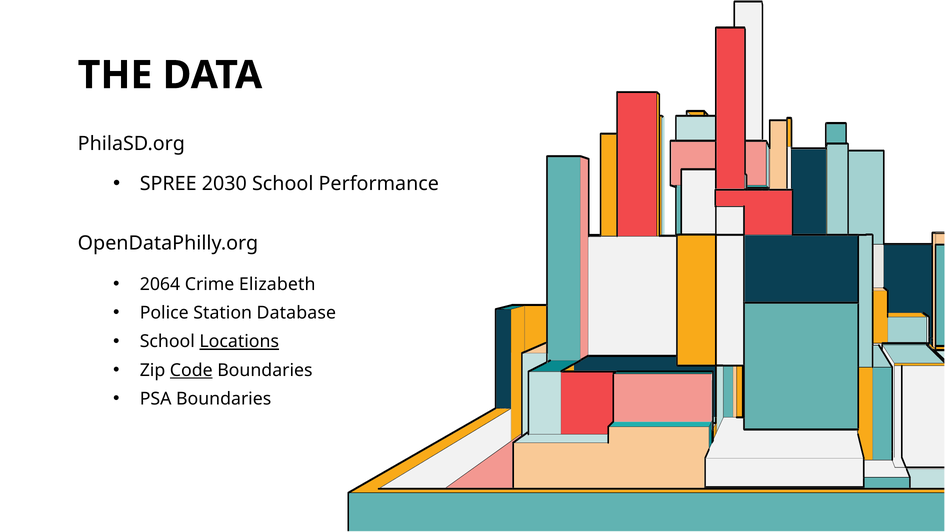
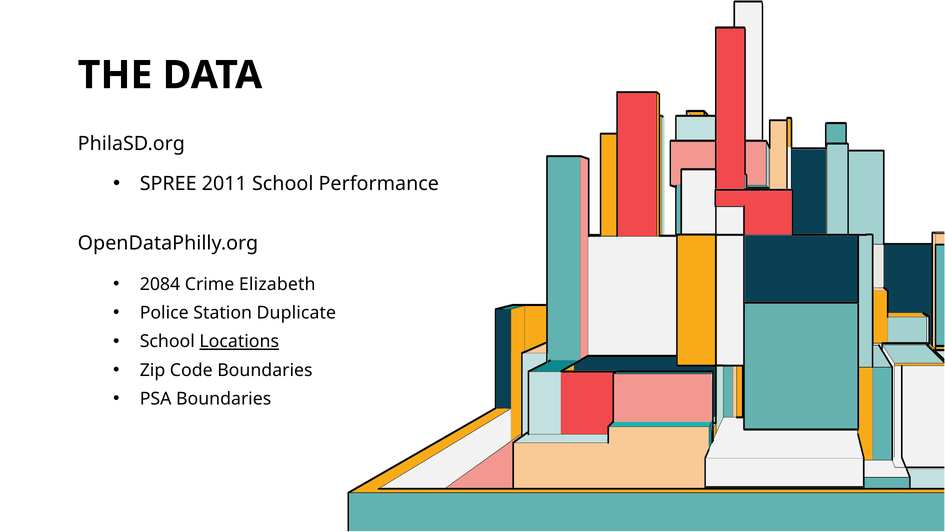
2030: 2030 -> 2011
2064: 2064 -> 2084
Database: Database -> Duplicate
Code underline: present -> none
